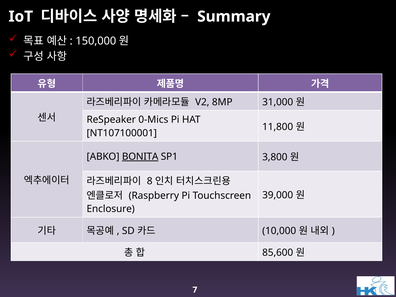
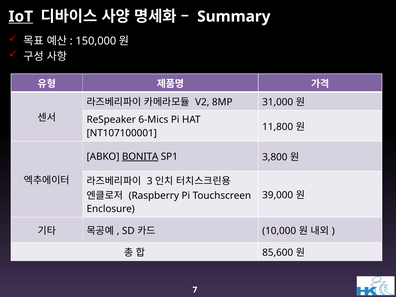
IoT underline: none -> present
0-Mics: 0-Mics -> 6-Mics
8: 8 -> 3
